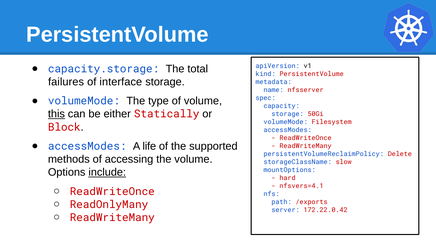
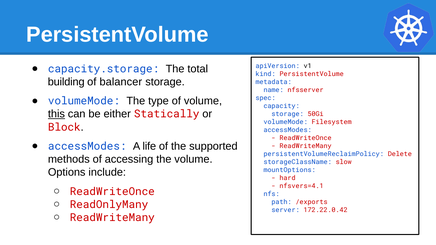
failures: failures -> building
interface: interface -> balancer
include underline: present -> none
